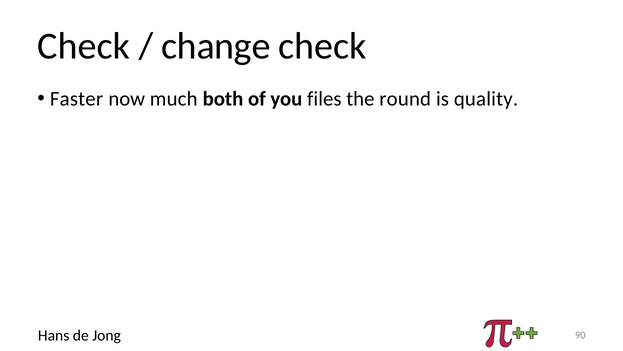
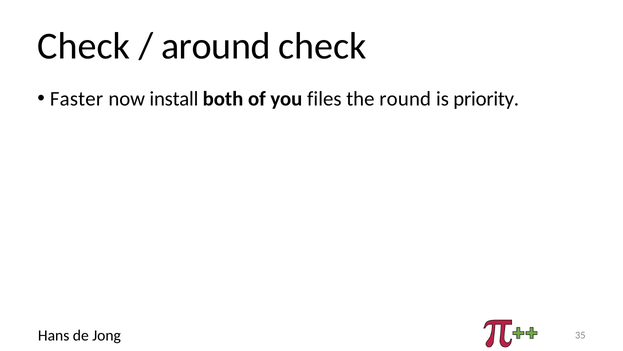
change: change -> around
much: much -> install
quality: quality -> priority
90: 90 -> 35
